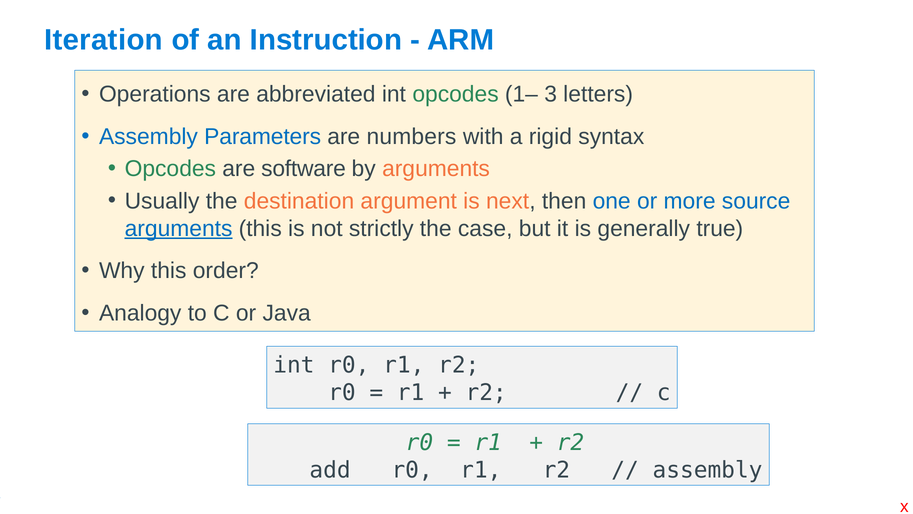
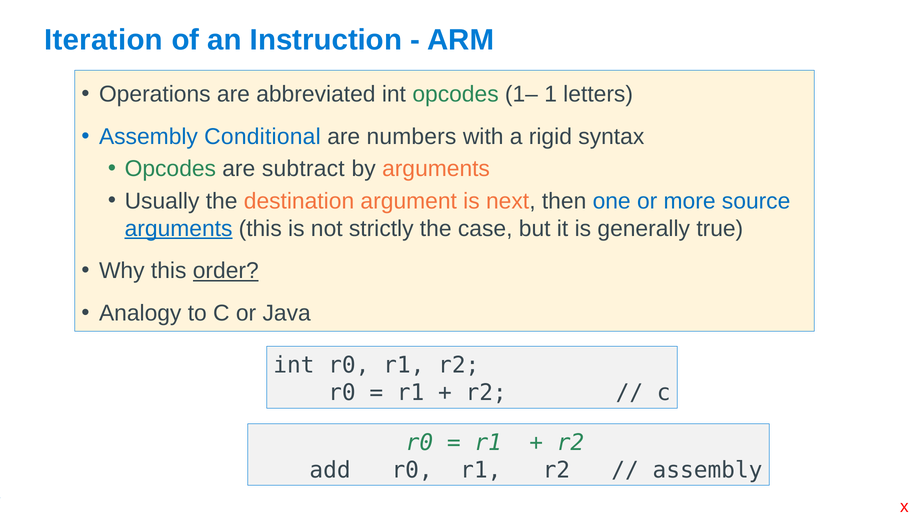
3: 3 -> 1
Parameters: Parameters -> Conditional
software: software -> subtract
order underline: none -> present
